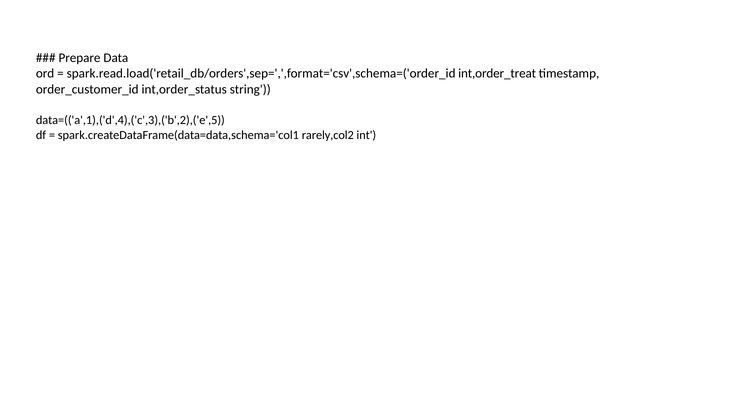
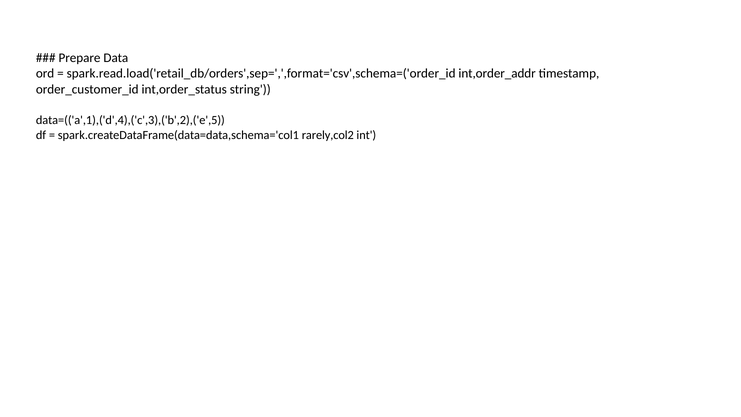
int,order_treat: int,order_treat -> int,order_addr
